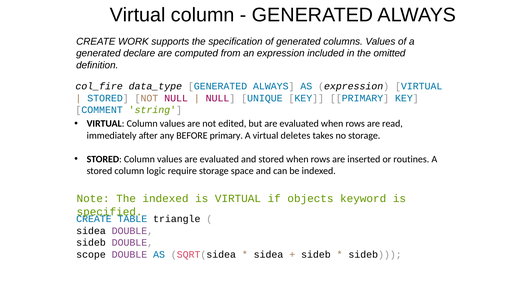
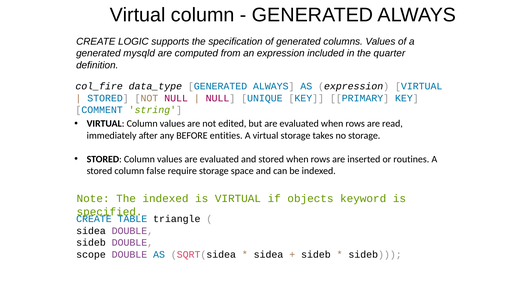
WORK: WORK -> LOGIC
declare: declare -> mysqld
omitted: omitted -> quarter
BEFORE primary: primary -> entities
virtual deletes: deletes -> storage
logic: logic -> false
